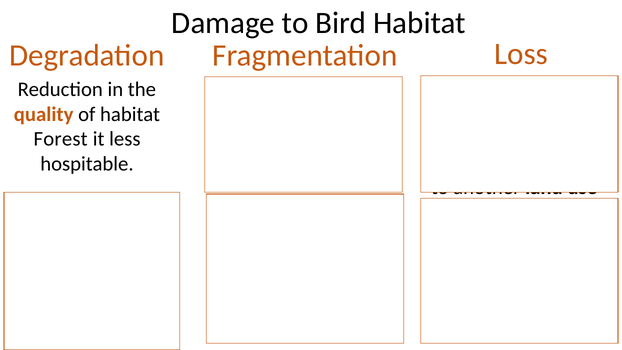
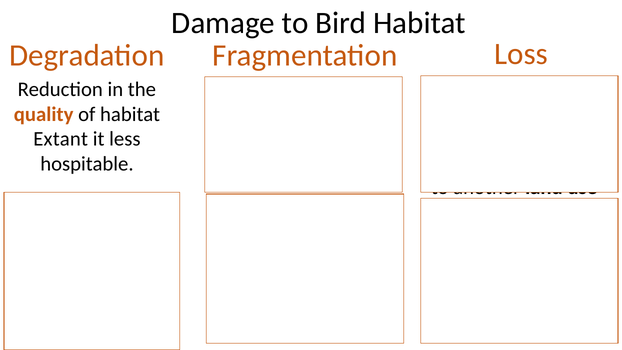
Forest at (61, 139): Forest -> Extant
